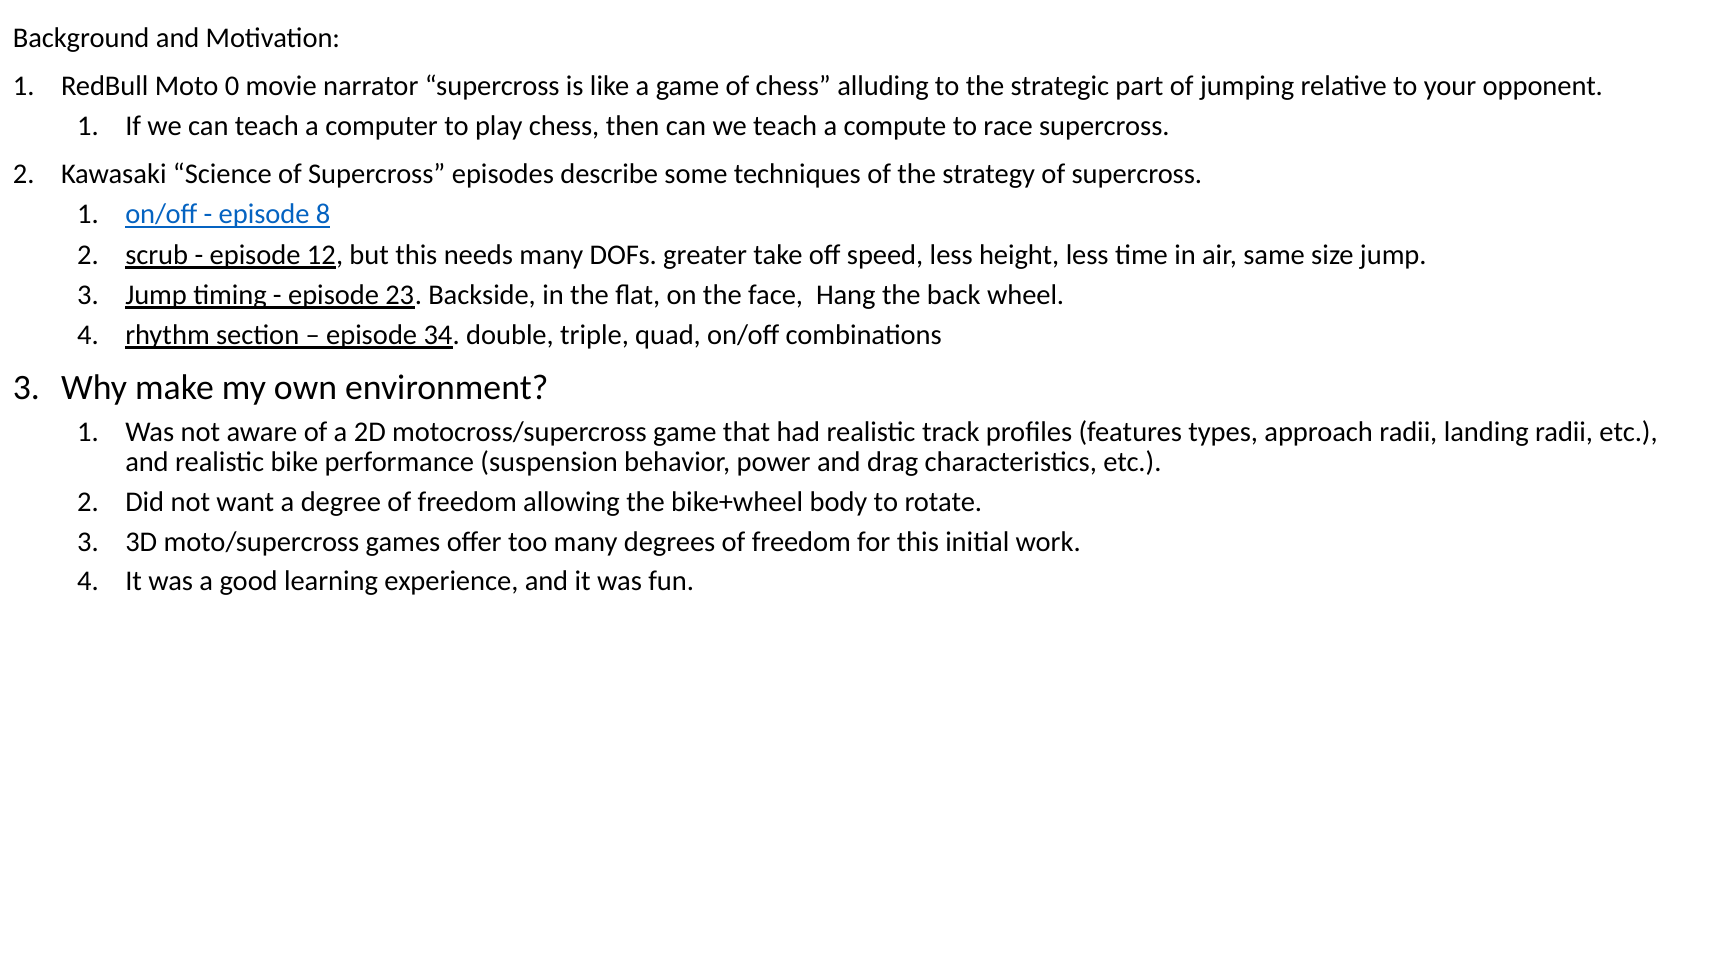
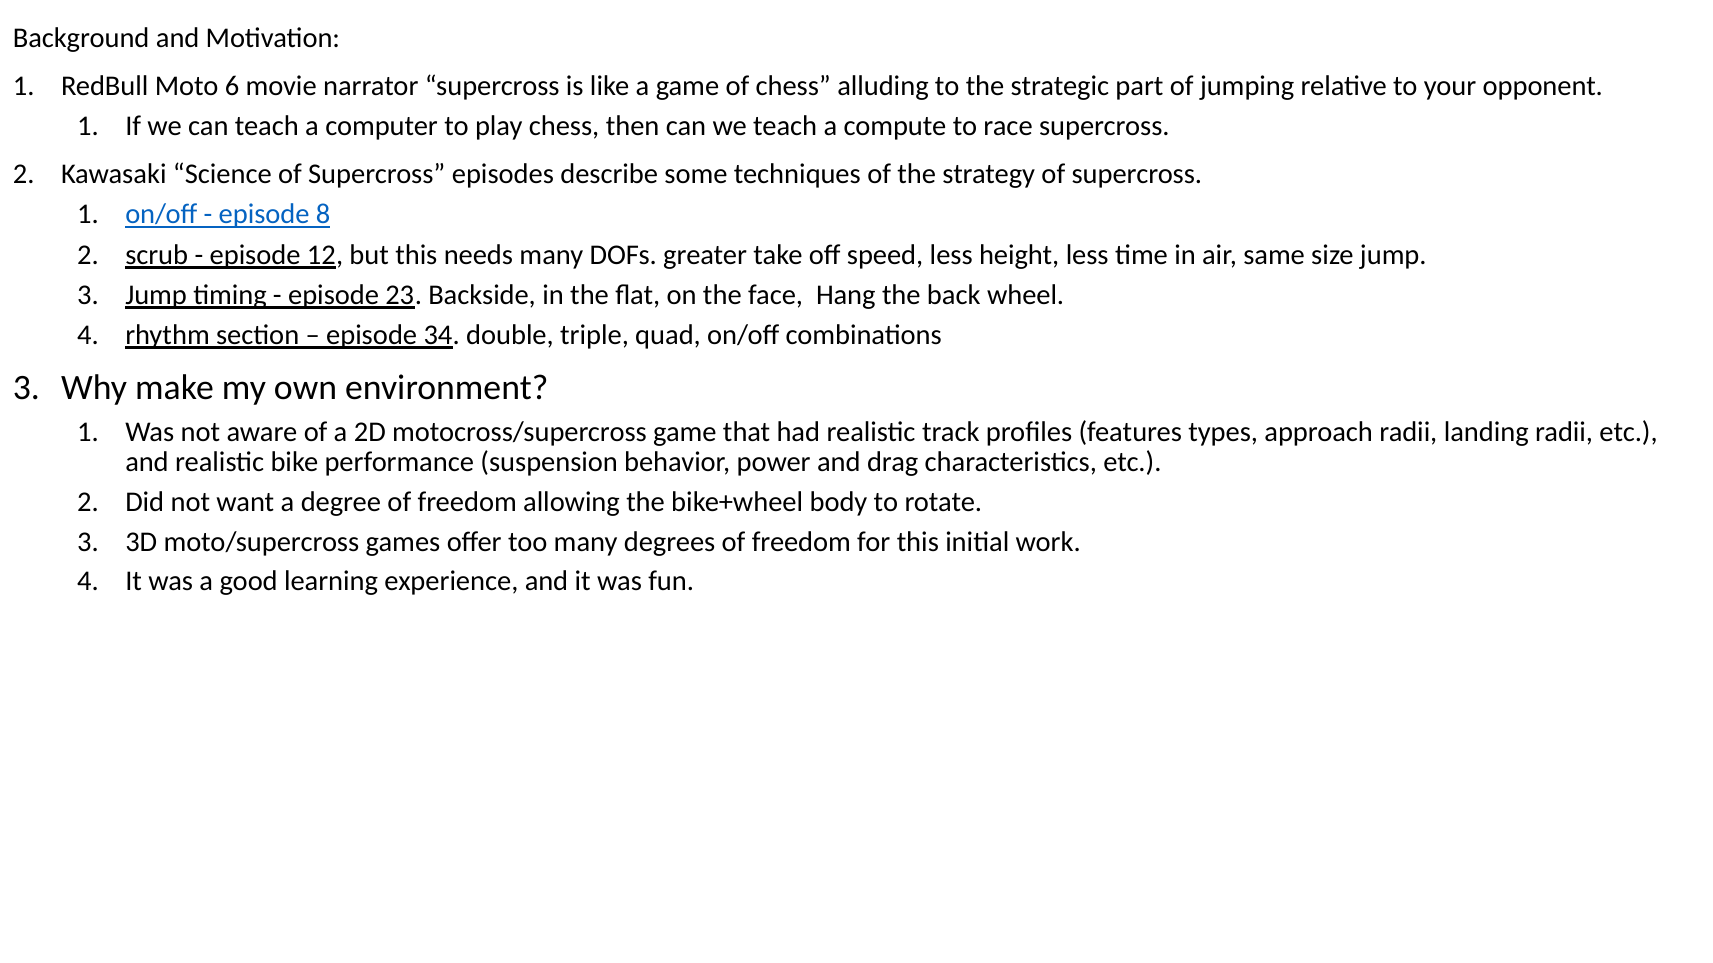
0: 0 -> 6
